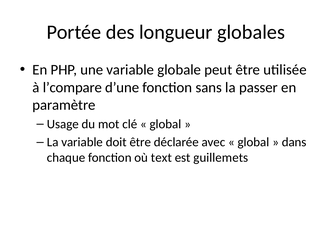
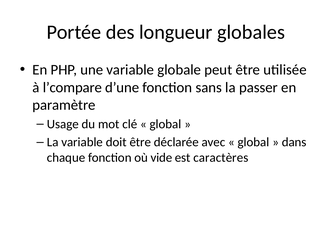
text: text -> vide
guillemets: guillemets -> caractères
